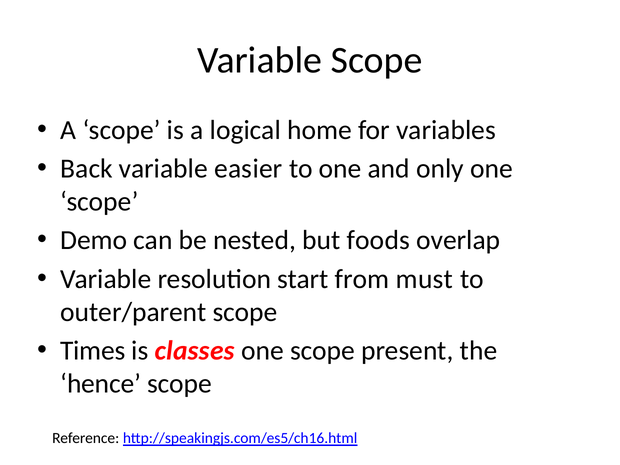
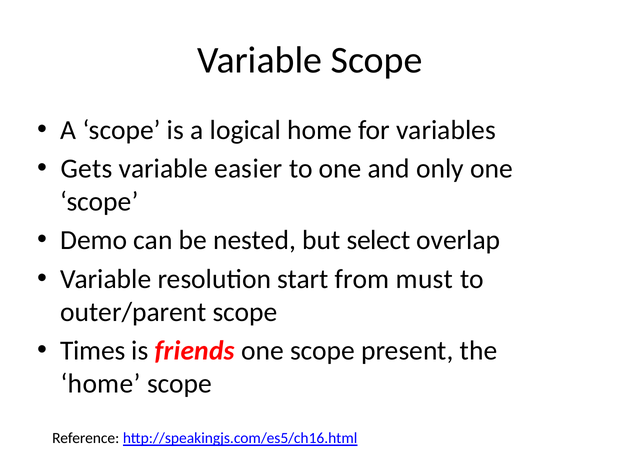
Back: Back -> Gets
foods: foods -> select
classes: classes -> friends
hence at (101, 384): hence -> home
